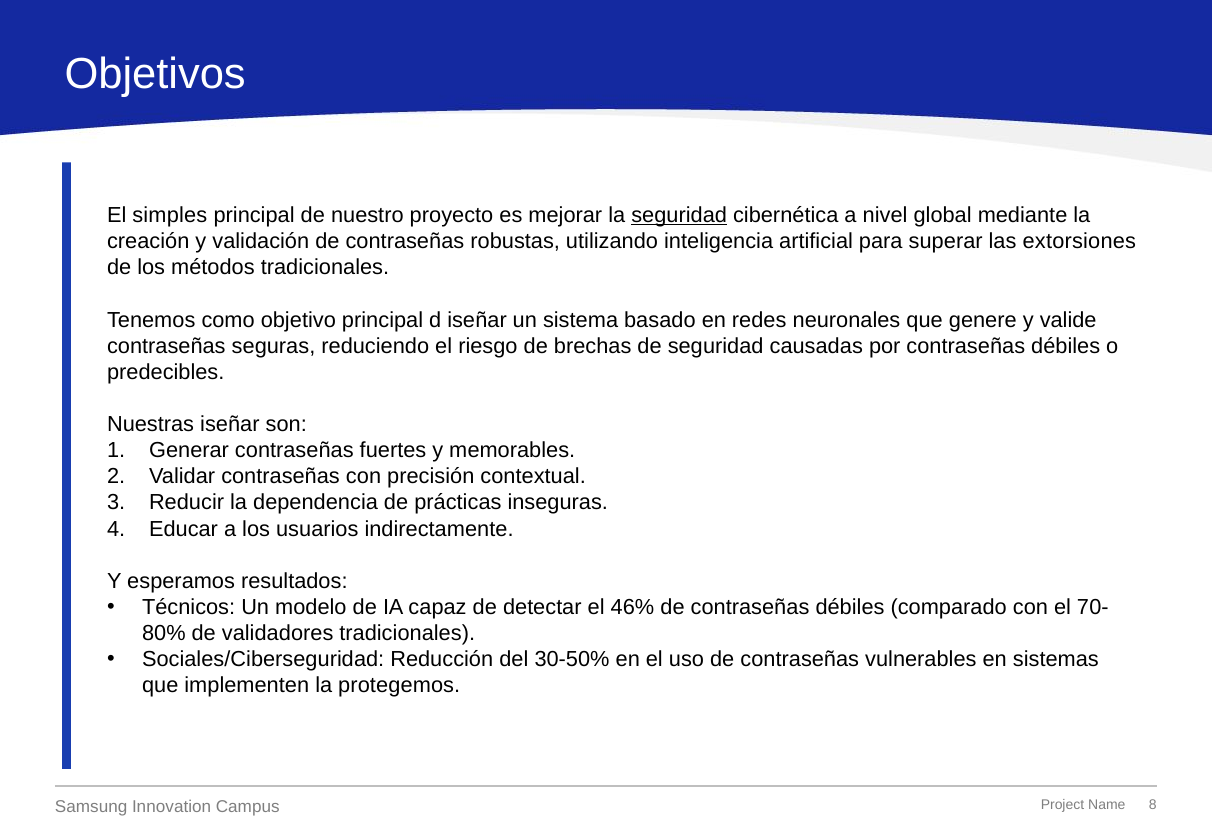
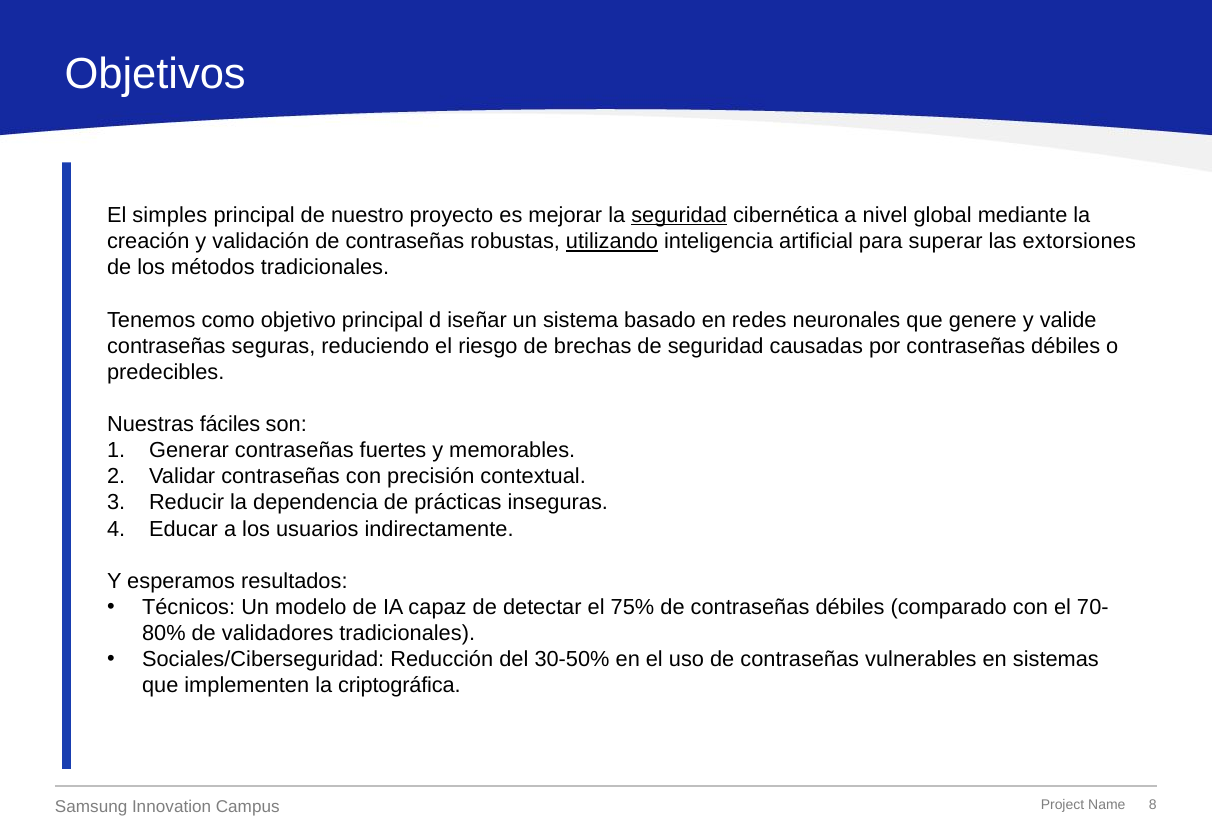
utilizando underline: none -> present
Nuestras iseñar: iseñar -> fáciles
46%: 46% -> 75%
protegemos: protegemos -> criptográfica
